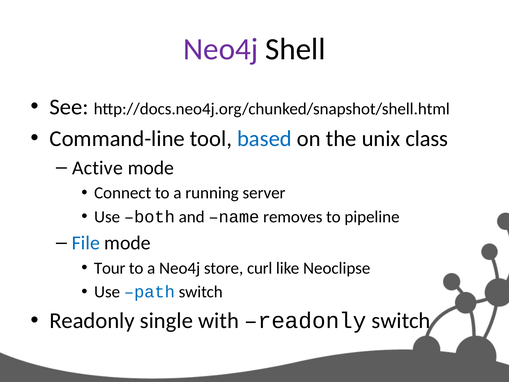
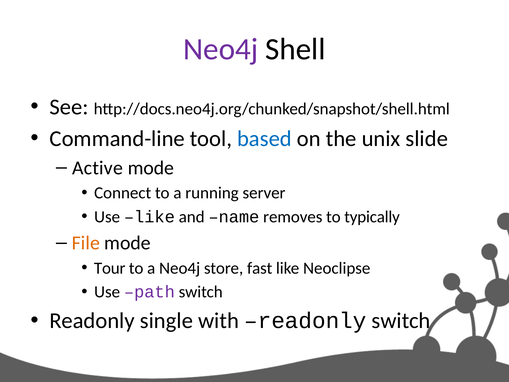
class: class -> slide
Use both: both -> like
pipeline: pipeline -> typically
File colour: blue -> orange
curl: curl -> fast
path colour: blue -> purple
